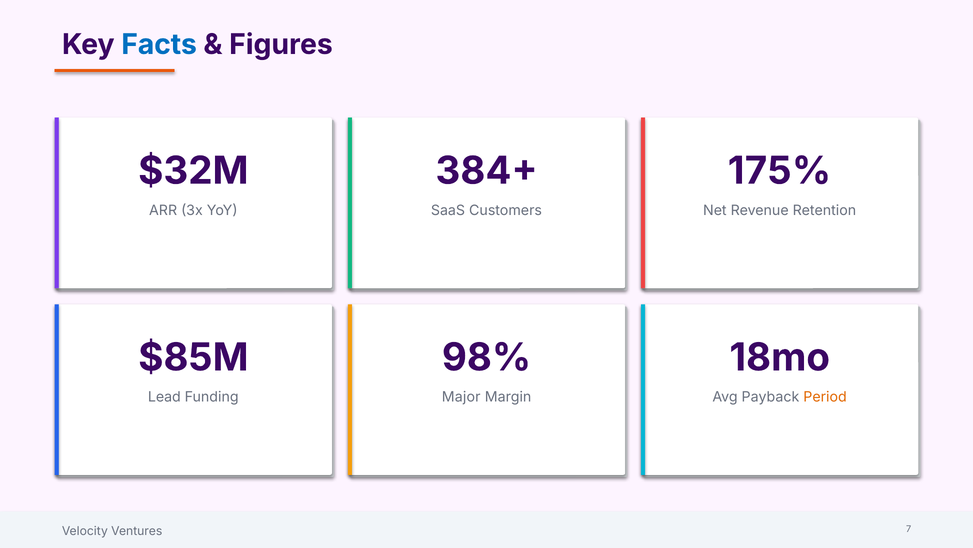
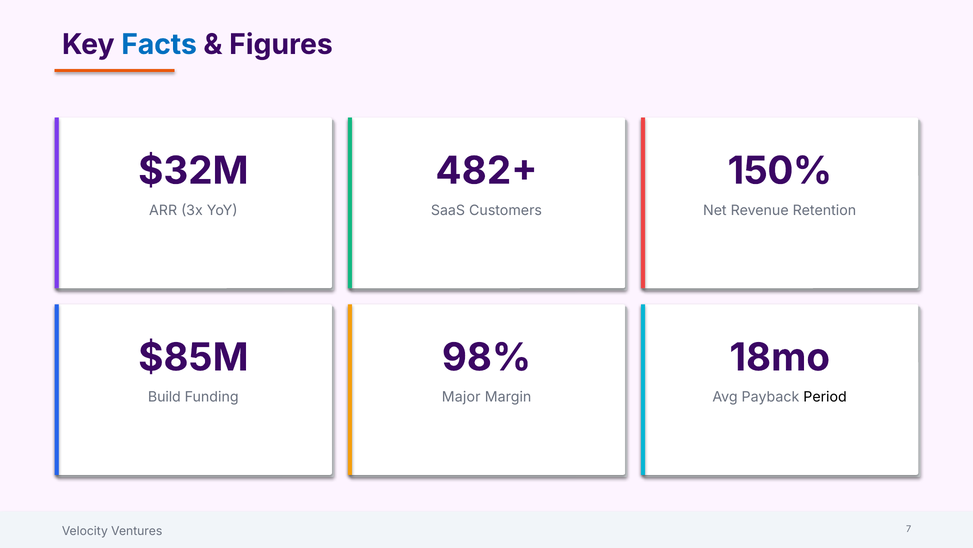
384+: 384+ -> 482+
175%: 175% -> 150%
Lead: Lead -> Build
Period colour: orange -> black
